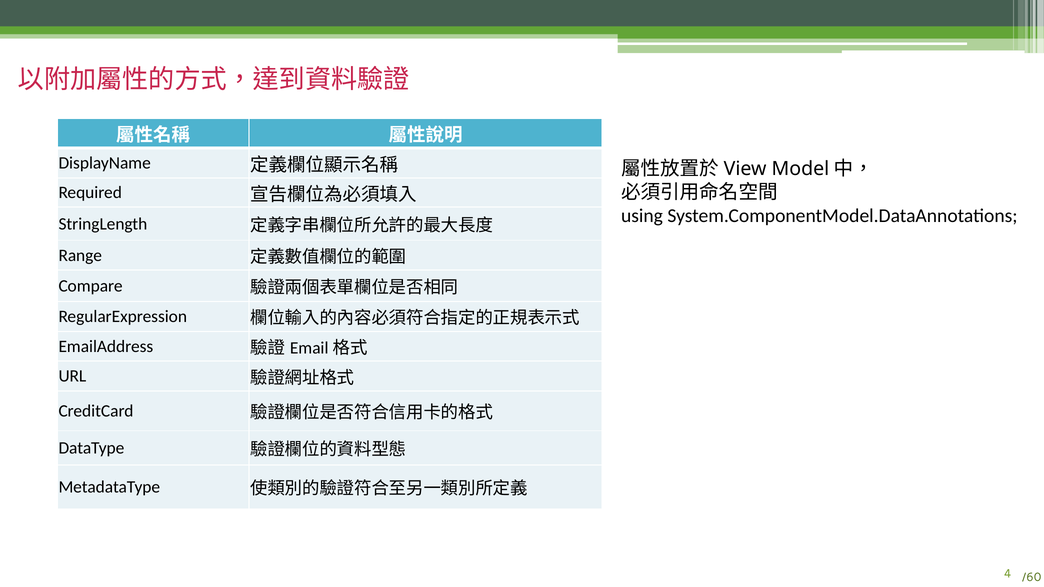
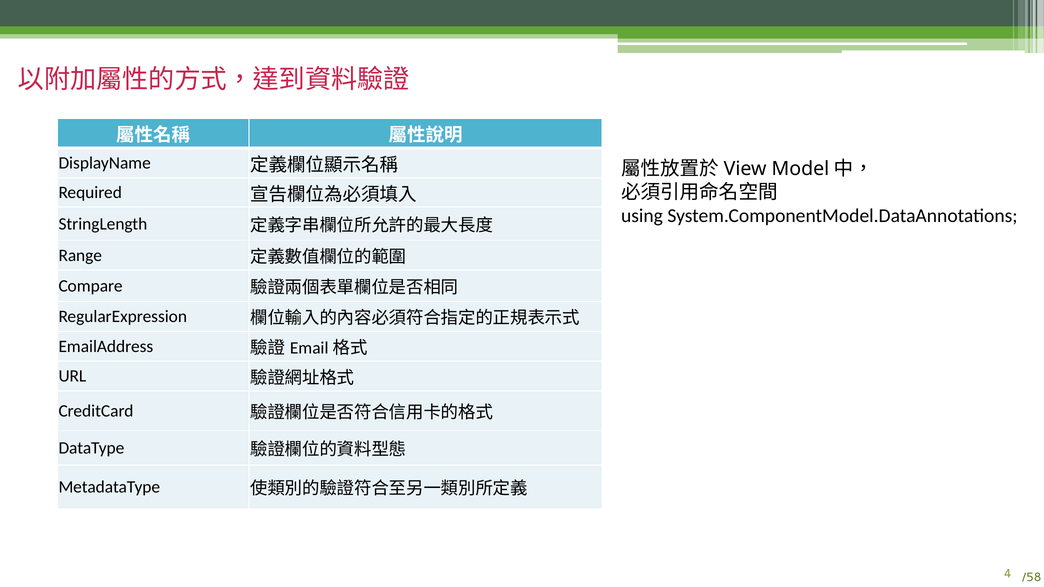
/60: /60 -> /58
